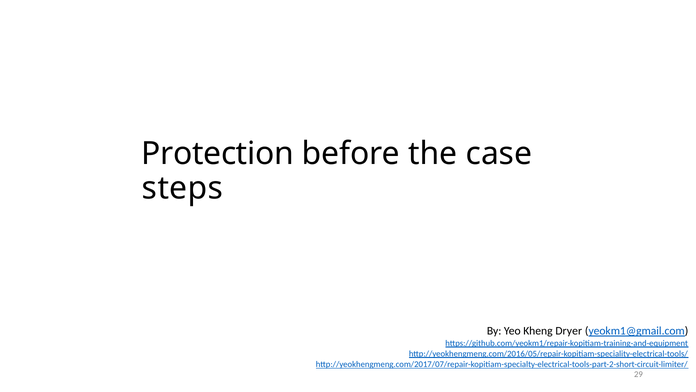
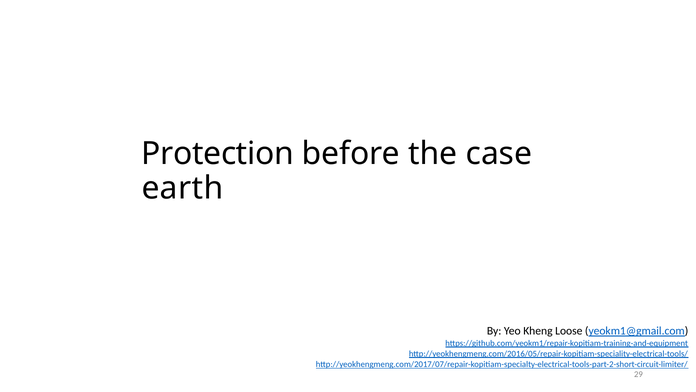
steps: steps -> earth
Dryer: Dryer -> Loose
